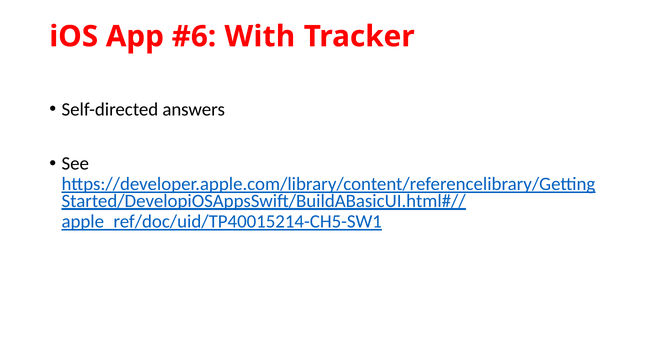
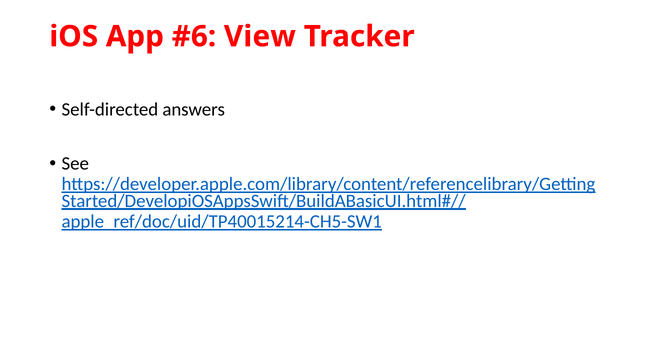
With: With -> View
